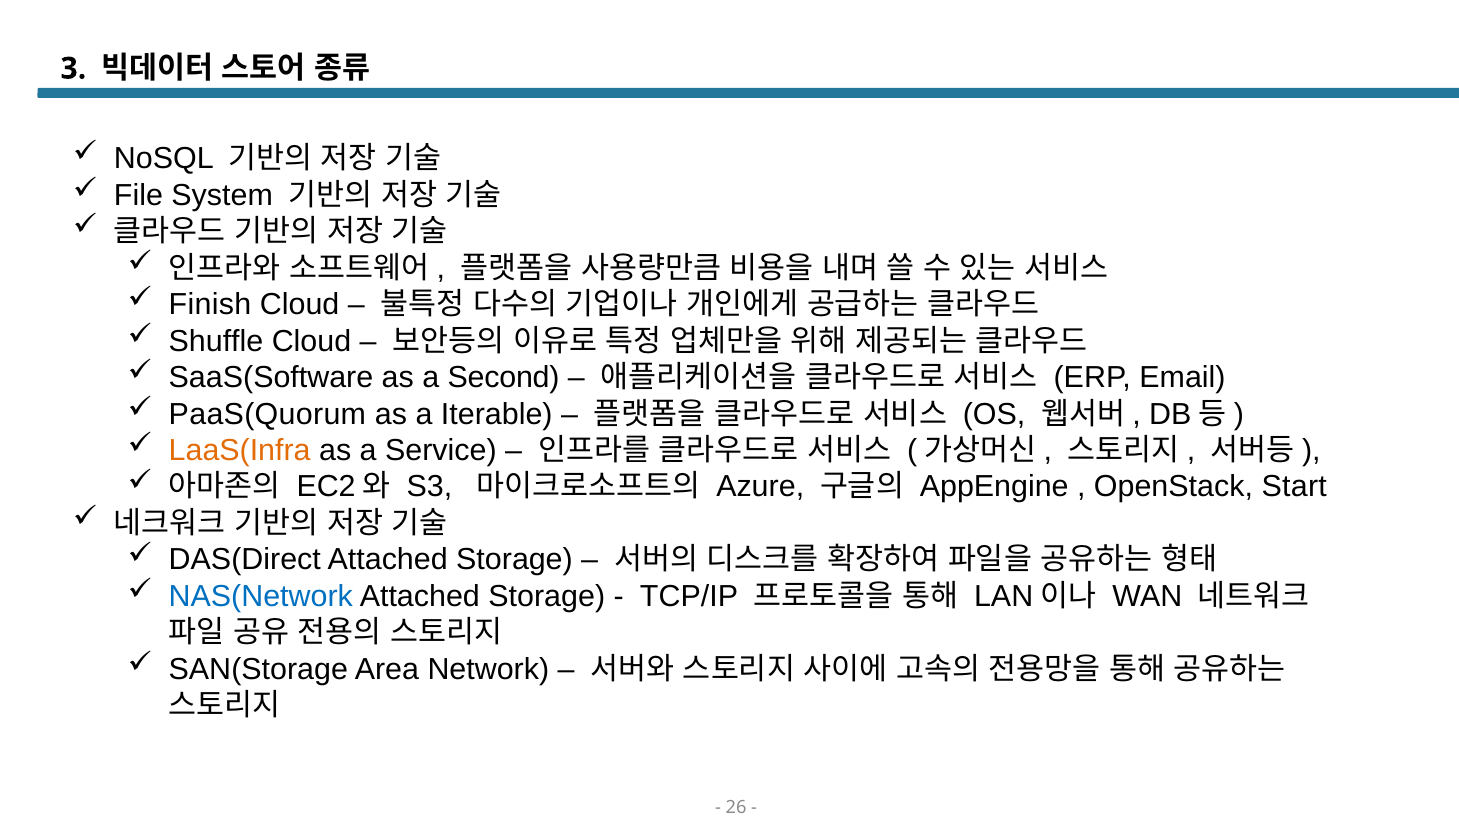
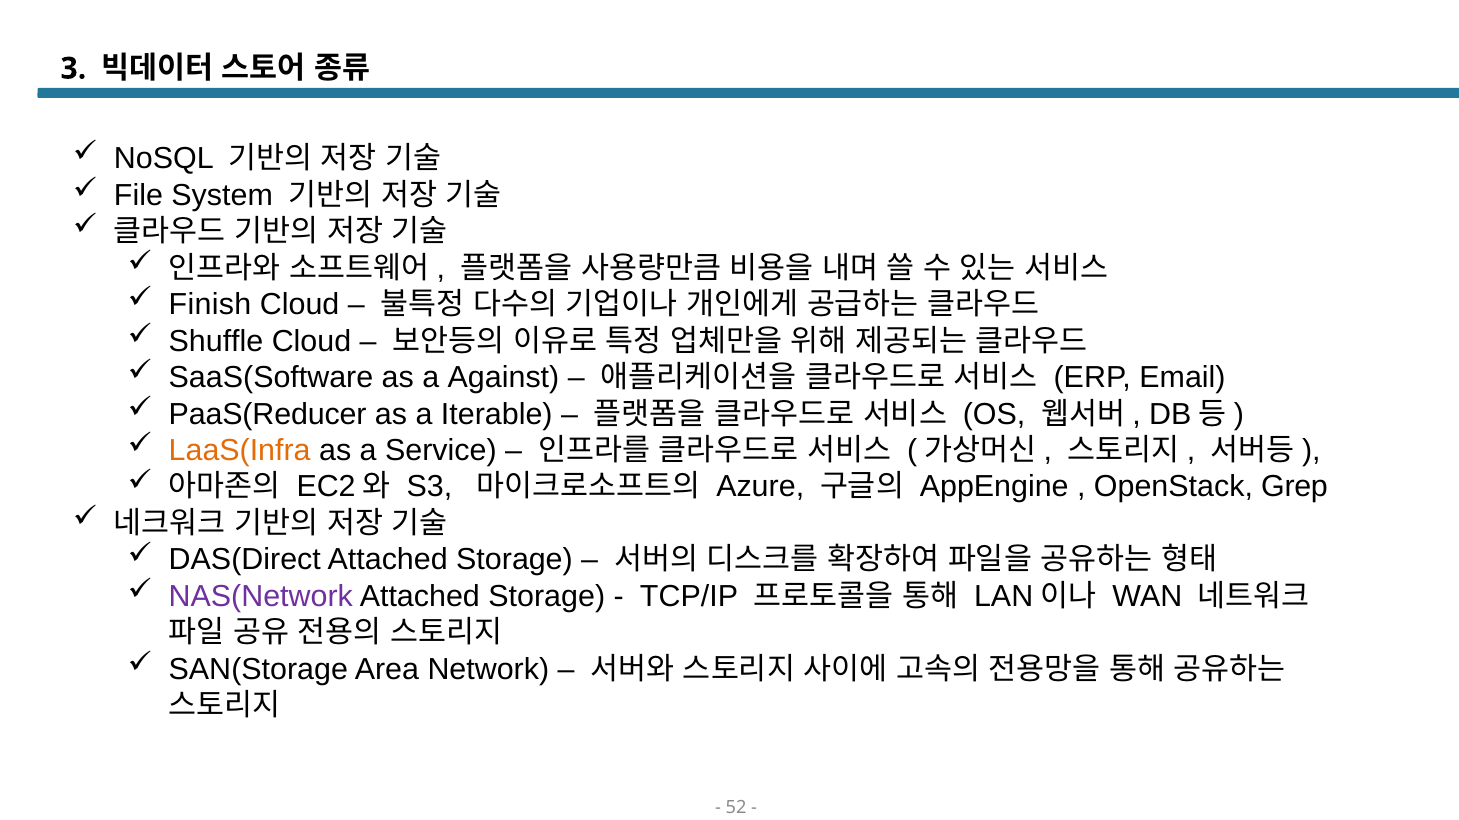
Second: Second -> Against
PaaS(Quorum: PaaS(Quorum -> PaaS(Reducer
Start: Start -> Grep
NAS(Network colour: blue -> purple
26: 26 -> 52
